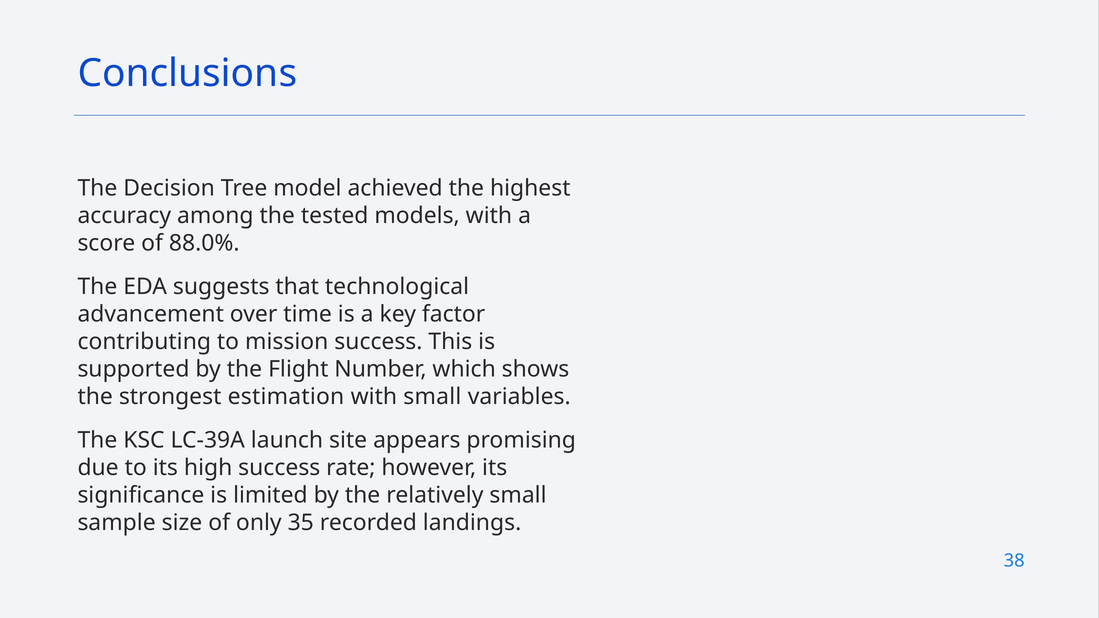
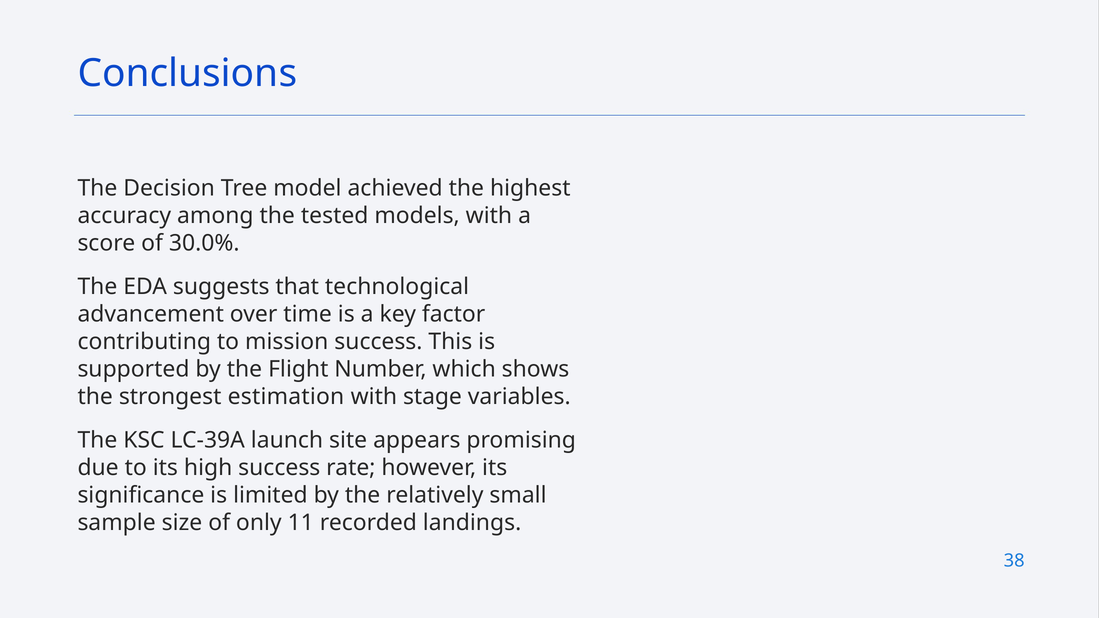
88.0%: 88.0% -> 30.0%
with small: small -> stage
35: 35 -> 11
